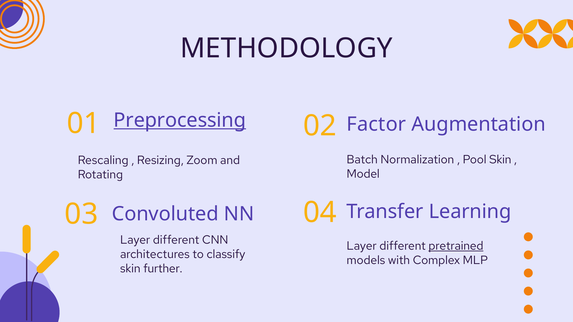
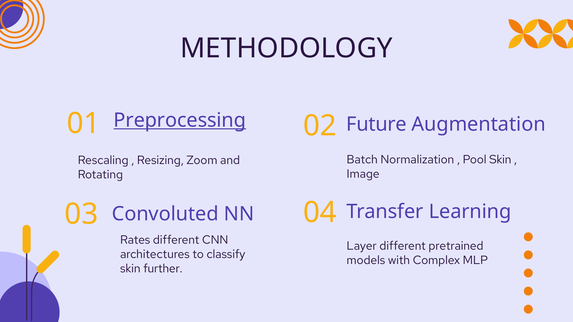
Factor: Factor -> Future
Model: Model -> Image
Layer at (135, 240): Layer -> Rates
pretrained underline: present -> none
